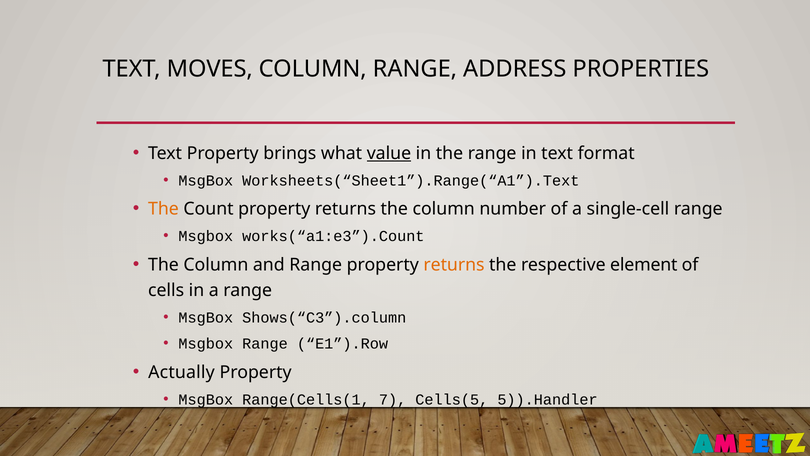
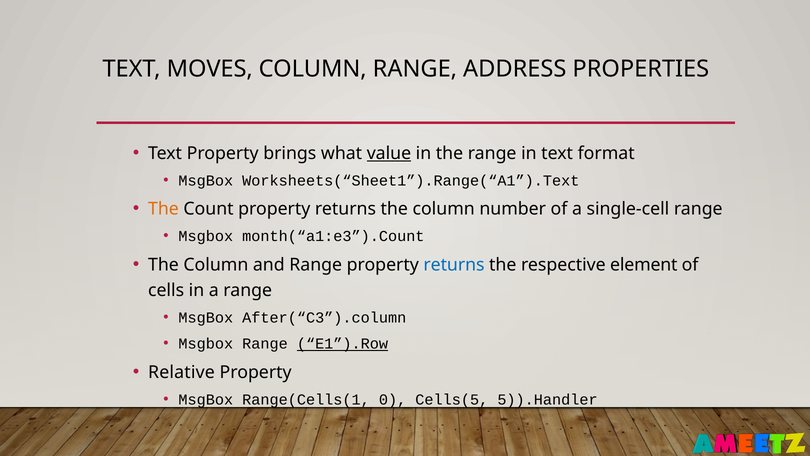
works(“a1:e3”).Count: works(“a1:e3”).Count -> month(“a1:e3”).Count
returns at (454, 265) colour: orange -> blue
Shows(“C3”).column: Shows(“C3”).column -> After(“C3”).column
E1”).Row underline: none -> present
Actually: Actually -> Relative
7: 7 -> 0
